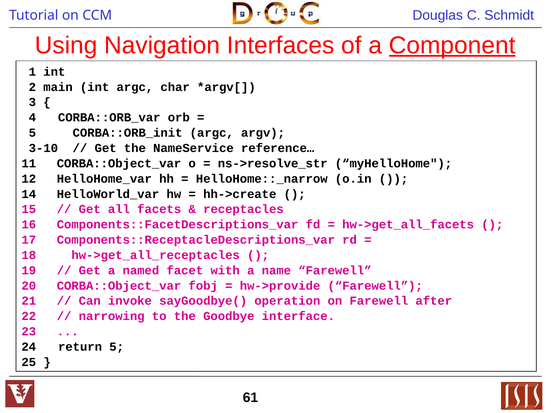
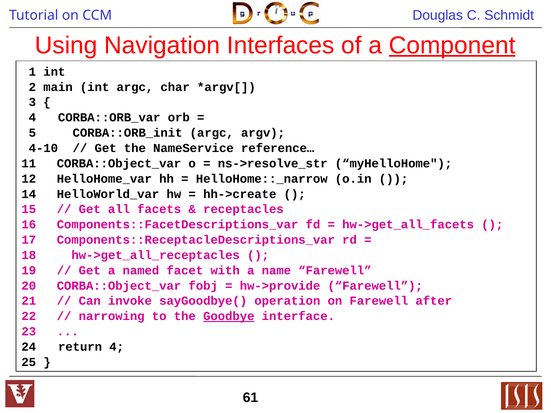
3-10: 3-10 -> 4-10
Goodbye underline: none -> present
return 5: 5 -> 4
